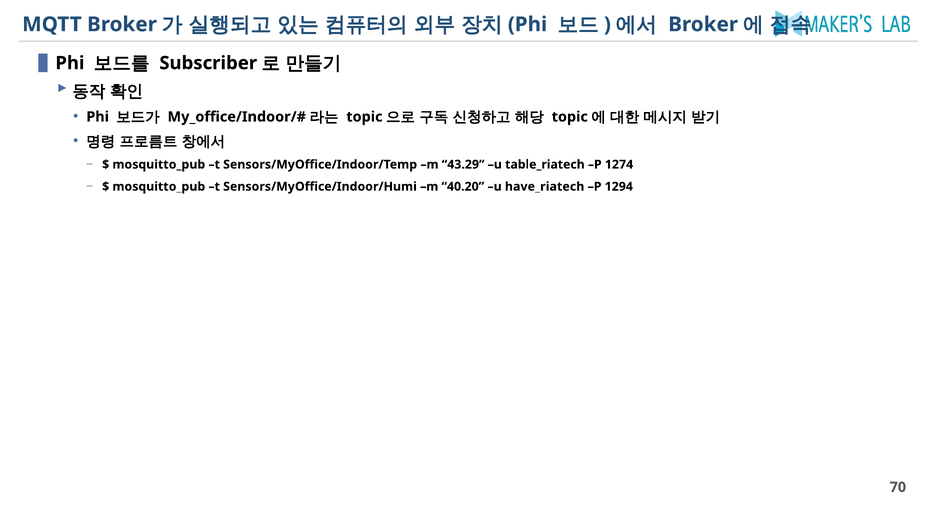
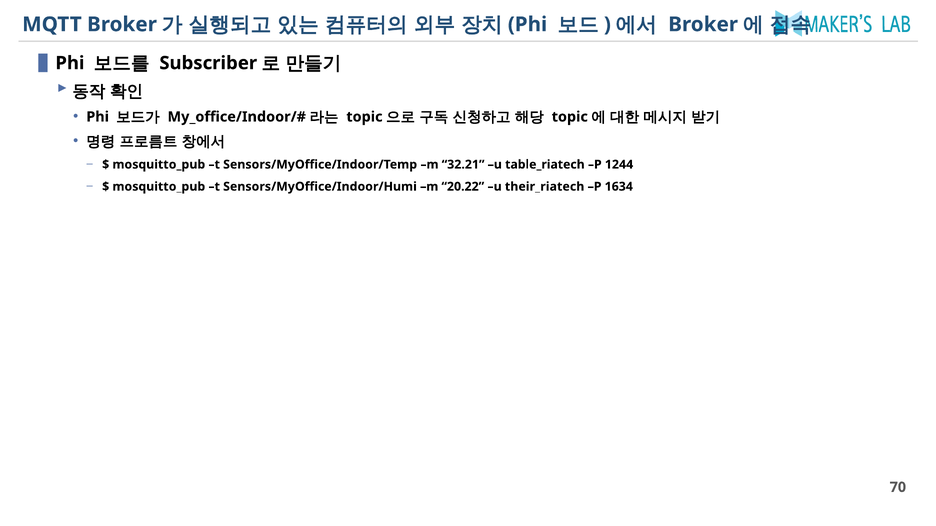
43.29: 43.29 -> 32.21
1274: 1274 -> 1244
40.20: 40.20 -> 20.22
have_riatech: have_riatech -> their_riatech
1294: 1294 -> 1634
